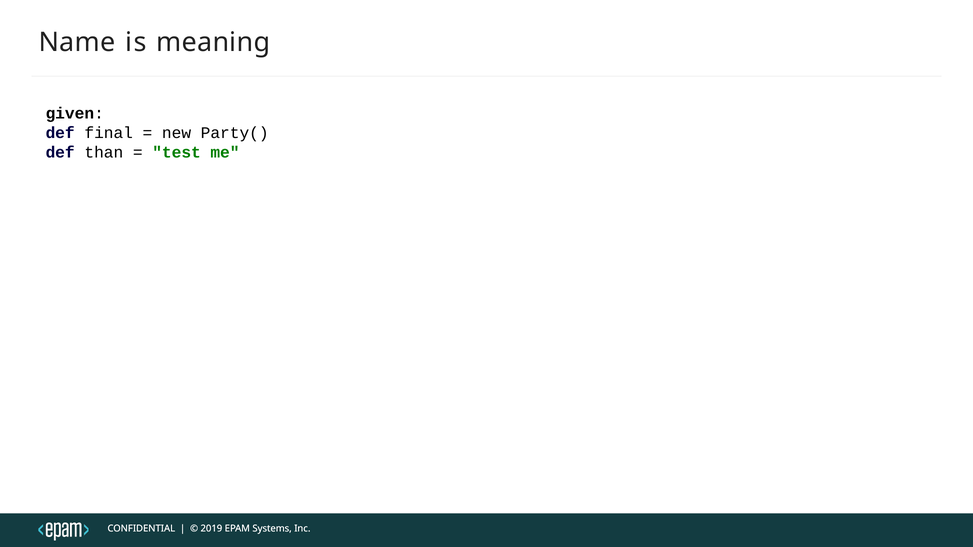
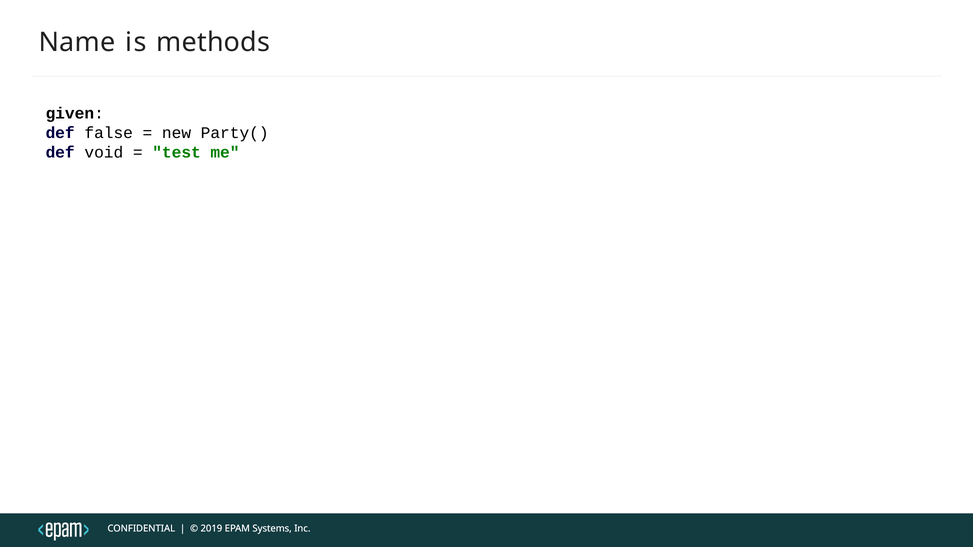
meaning: meaning -> methods
final: final -> false
than: than -> void
